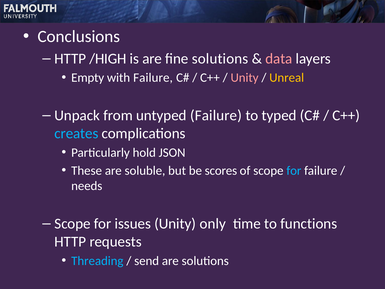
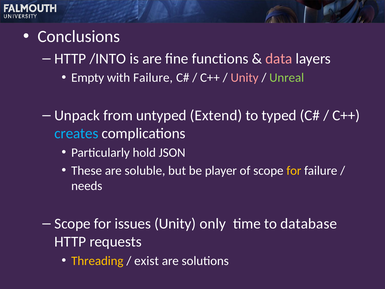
/HIGH: /HIGH -> /INTO
fine solutions: solutions -> functions
Unreal colour: yellow -> light green
untyped Failure: Failure -> Extend
scores: scores -> player
for at (294, 170) colour: light blue -> yellow
functions: functions -> database
Threading colour: light blue -> yellow
send: send -> exist
